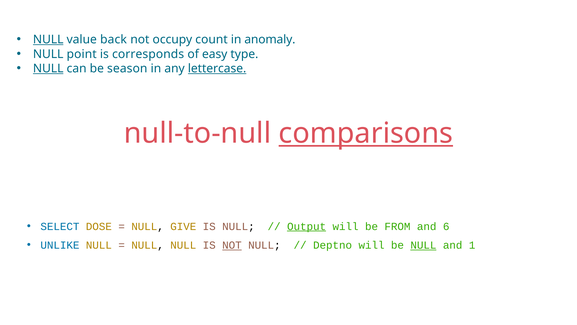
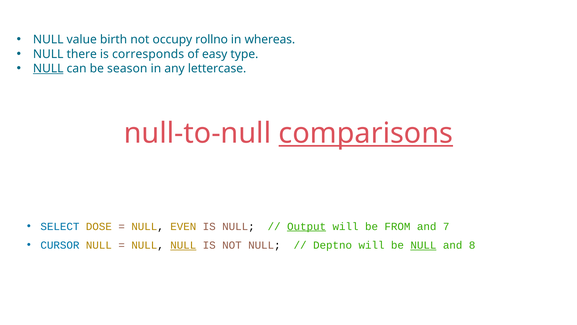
NULL at (48, 40) underline: present -> none
back: back -> birth
count: count -> rollno
anomaly: anomaly -> whereas
point: point -> there
lettercase underline: present -> none
GIVE: GIVE -> EVEN
6: 6 -> 7
UNLIKE: UNLIKE -> CURSOR
NULL at (183, 245) underline: none -> present
NOT at (232, 245) underline: present -> none
1: 1 -> 8
